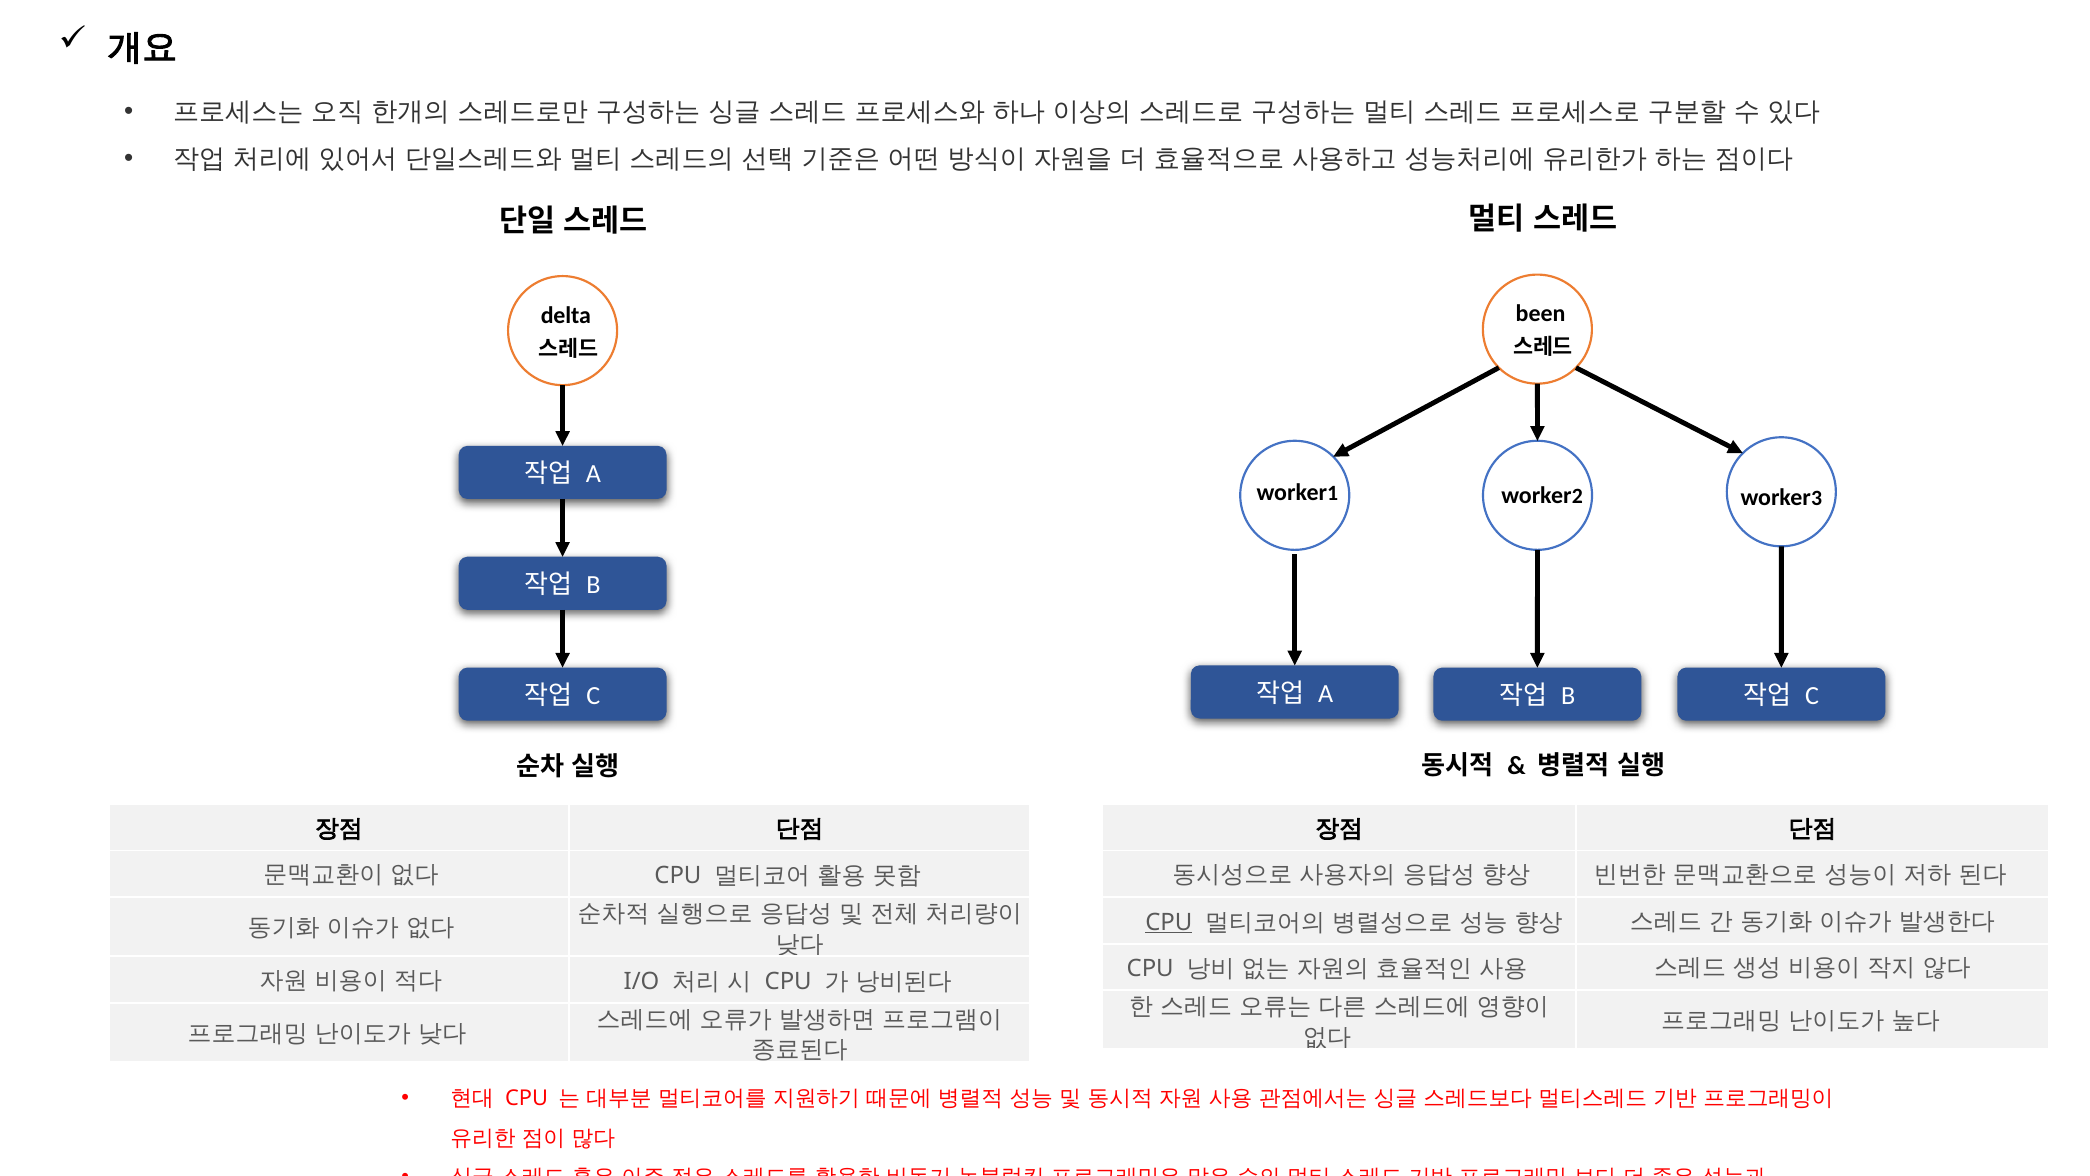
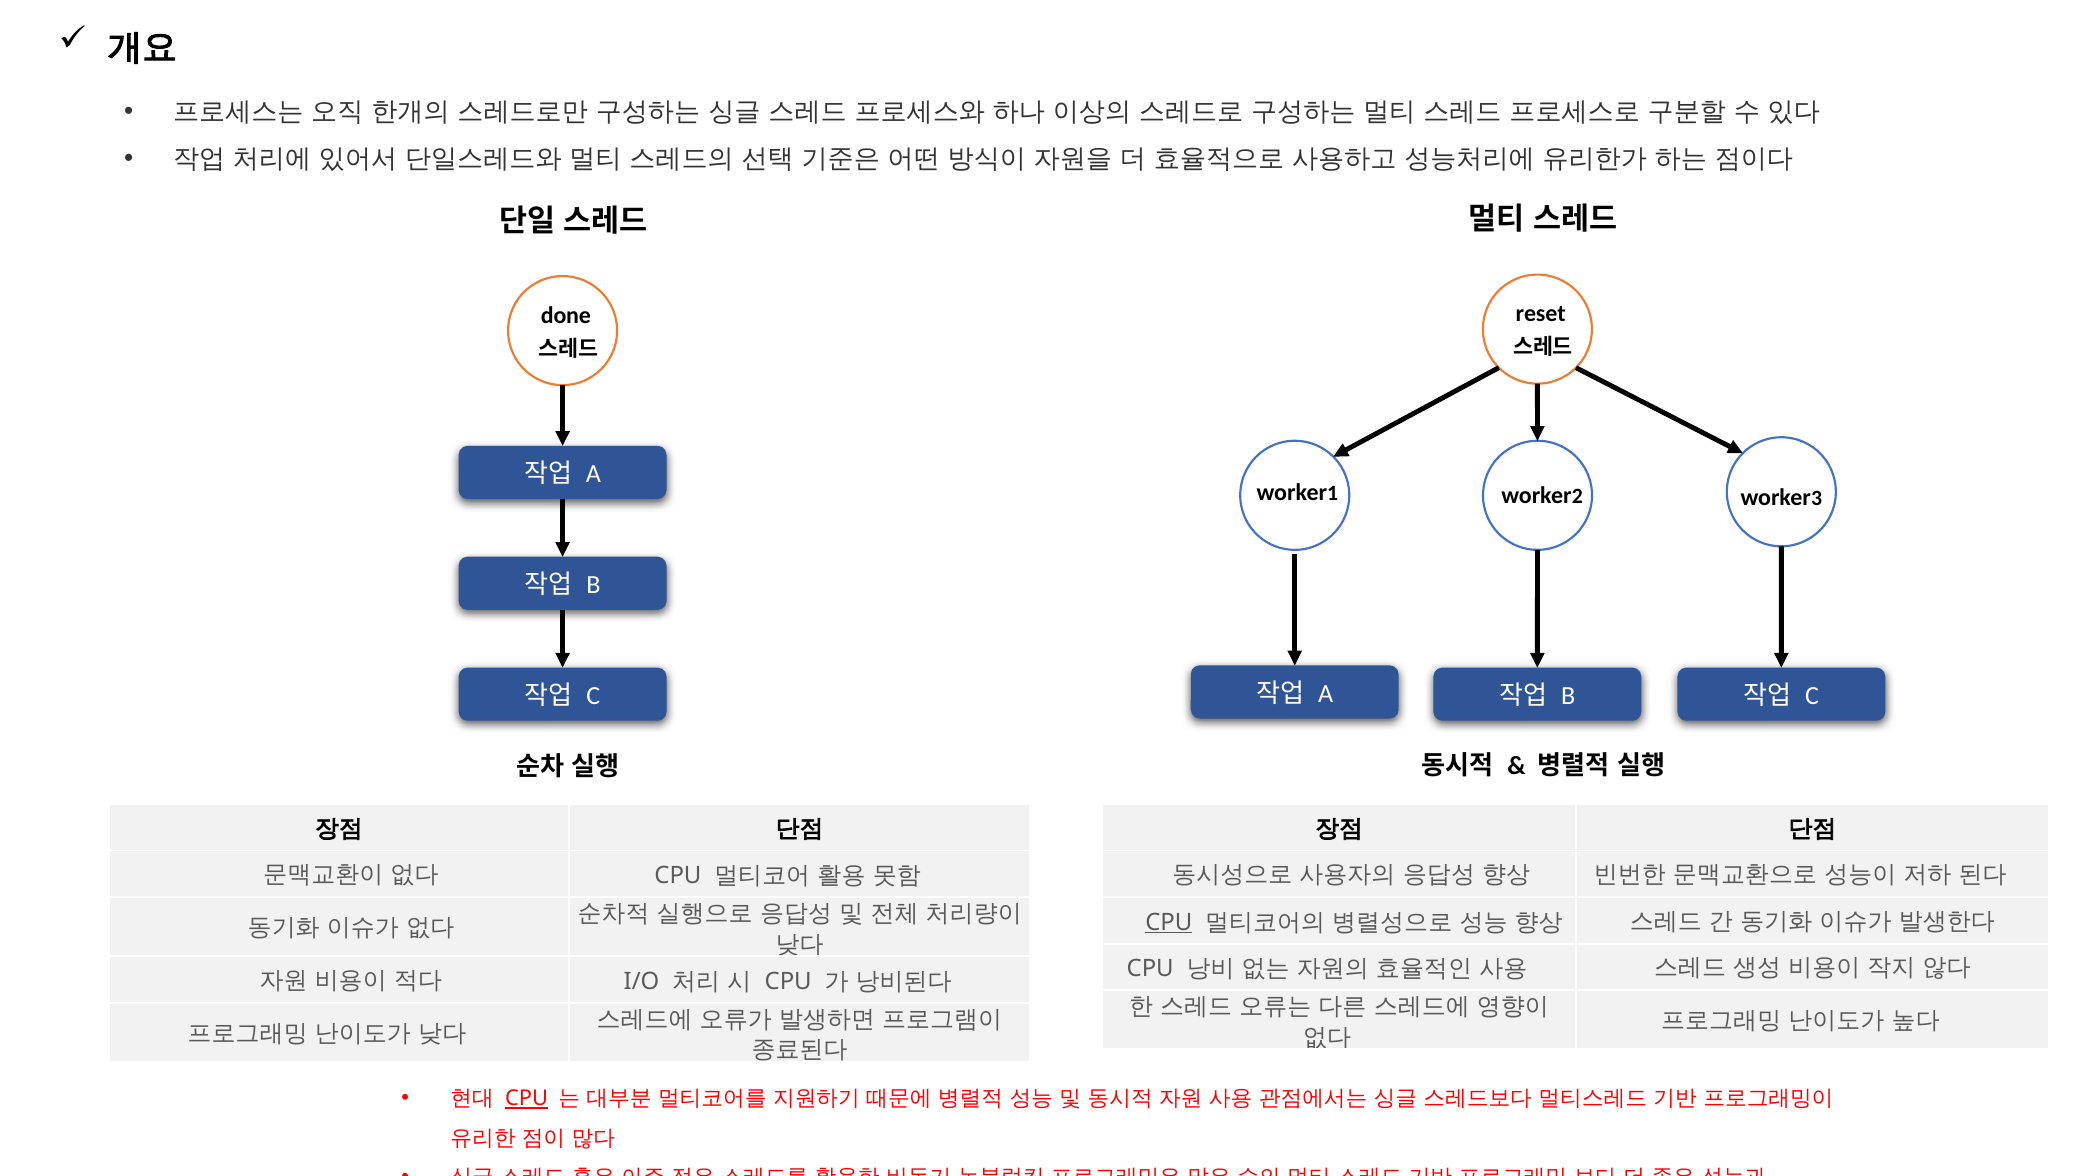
been: been -> reset
delta: delta -> done
CPU at (527, 1098) underline: none -> present
